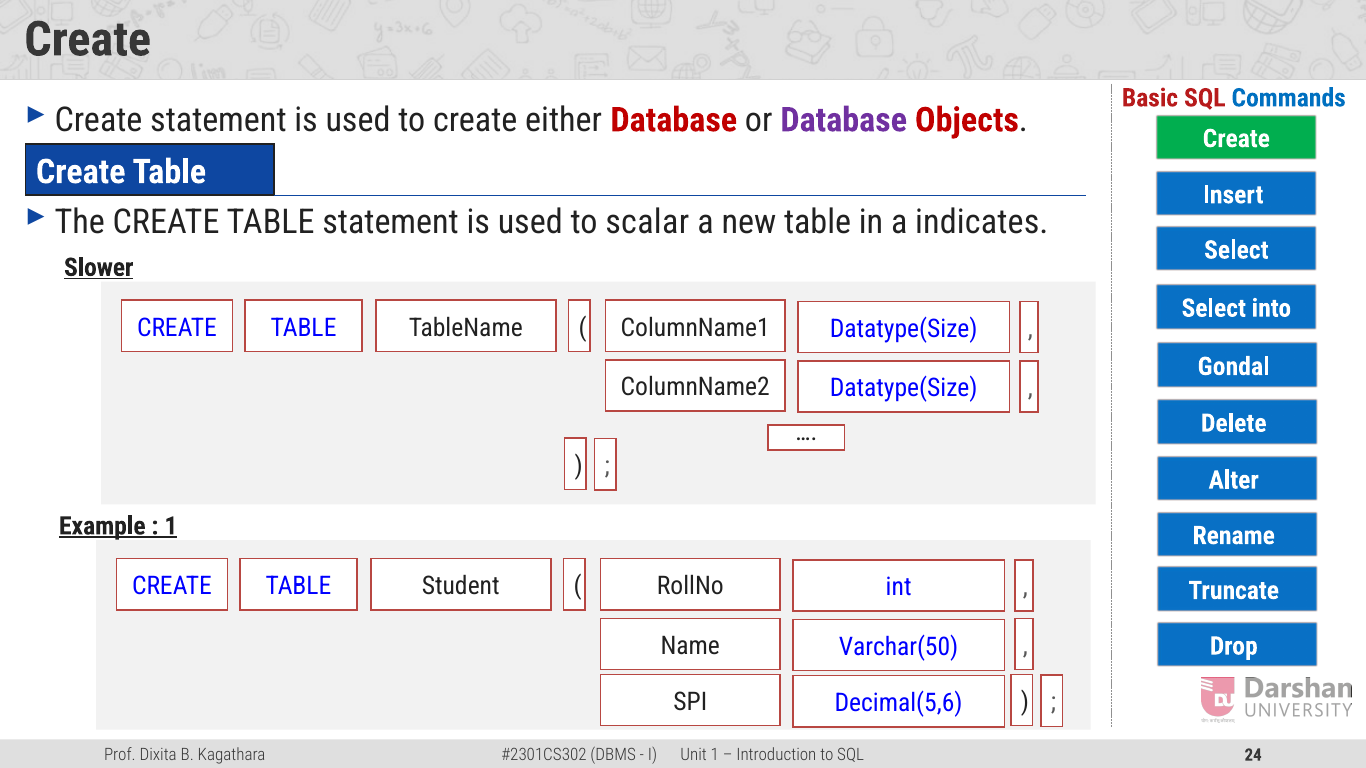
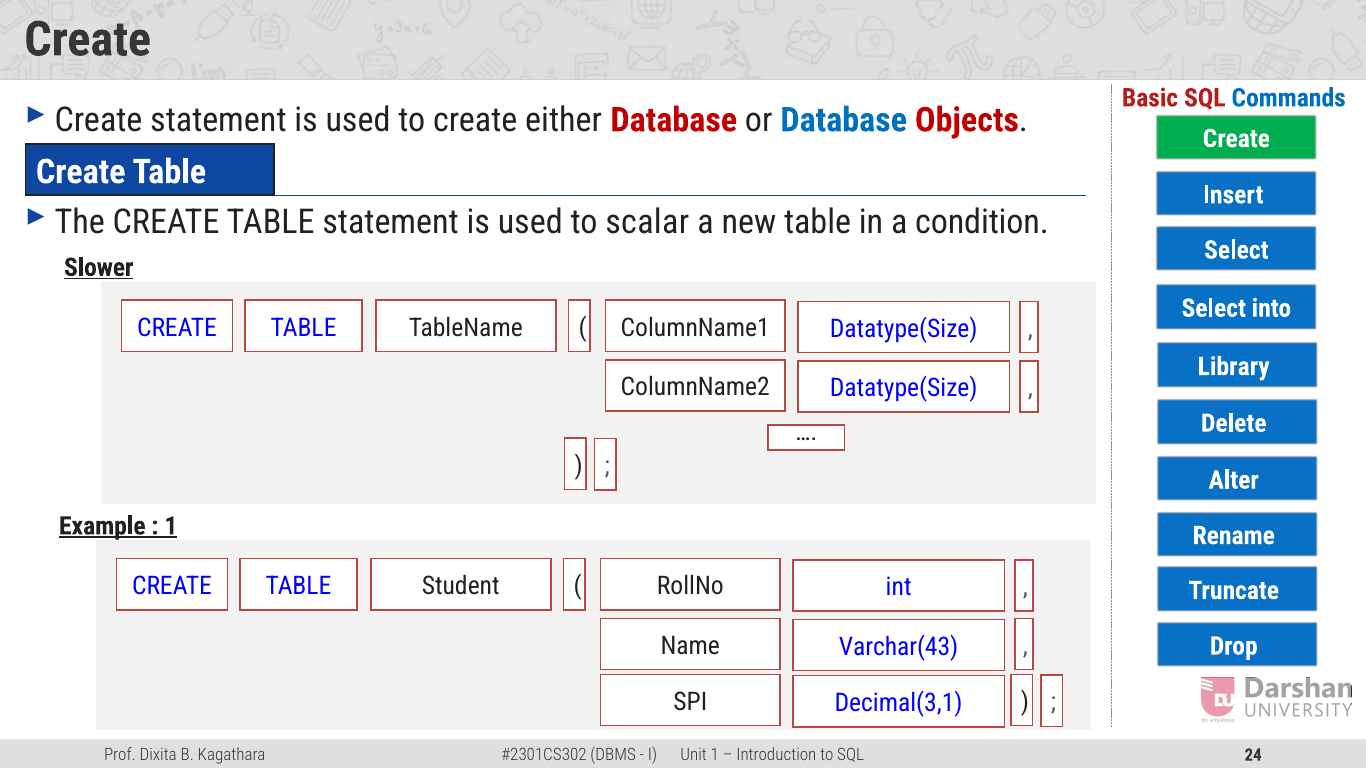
Database at (844, 120) colour: purple -> blue
indicates: indicates -> condition
Gondal: Gondal -> Library
Varchar(50: Varchar(50 -> Varchar(43
Decimal(5,6: Decimal(5,6 -> Decimal(3,1
